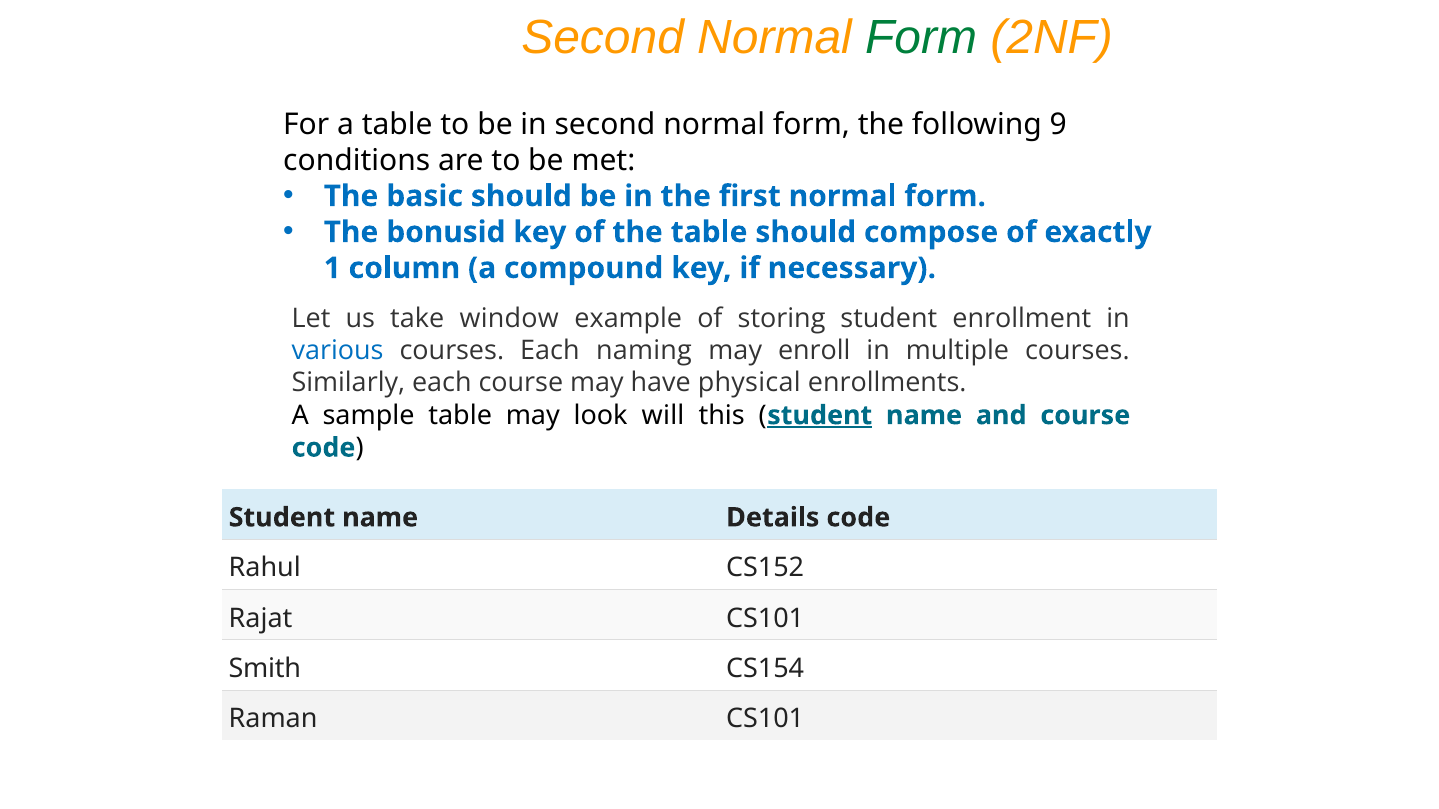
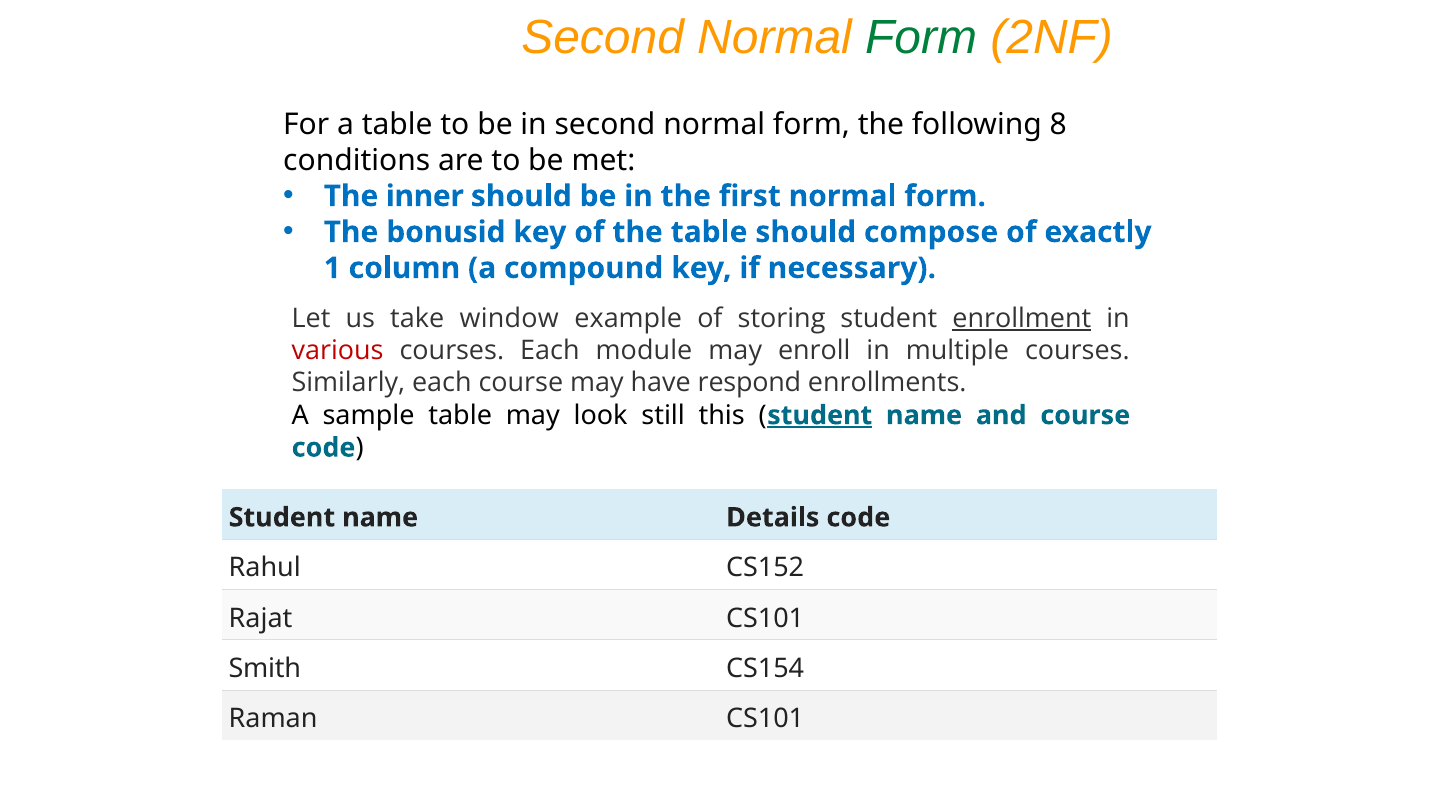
9: 9 -> 8
basic: basic -> inner
enrollment underline: none -> present
various colour: blue -> red
naming: naming -> module
physical: physical -> respond
will: will -> still
